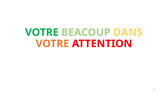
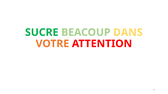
VOTRE at (42, 33): VOTRE -> SUCRE
